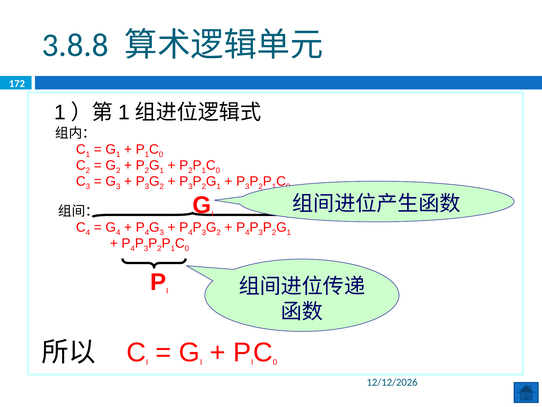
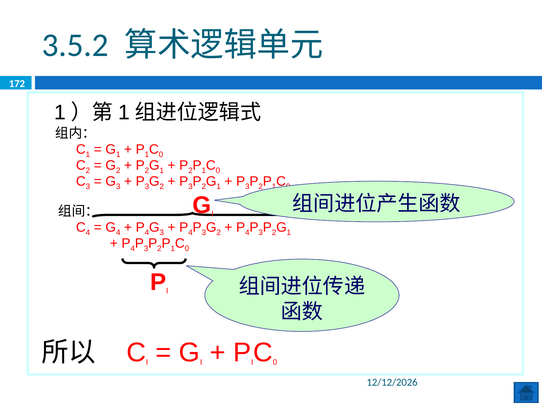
3.8.8: 3.8.8 -> 3.5.2
